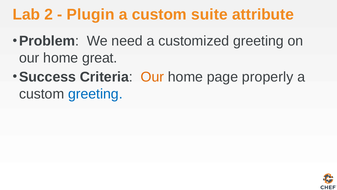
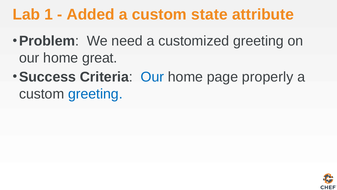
2: 2 -> 1
Plugin: Plugin -> Added
suite: suite -> state
Our at (152, 77) colour: orange -> blue
